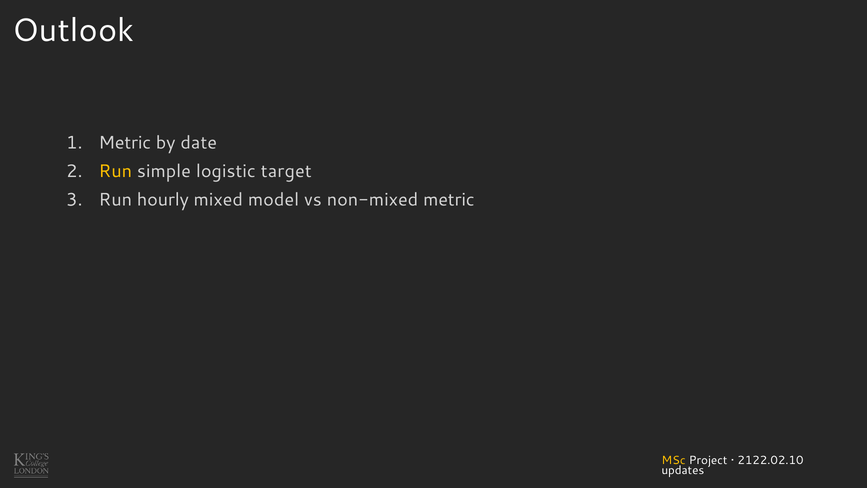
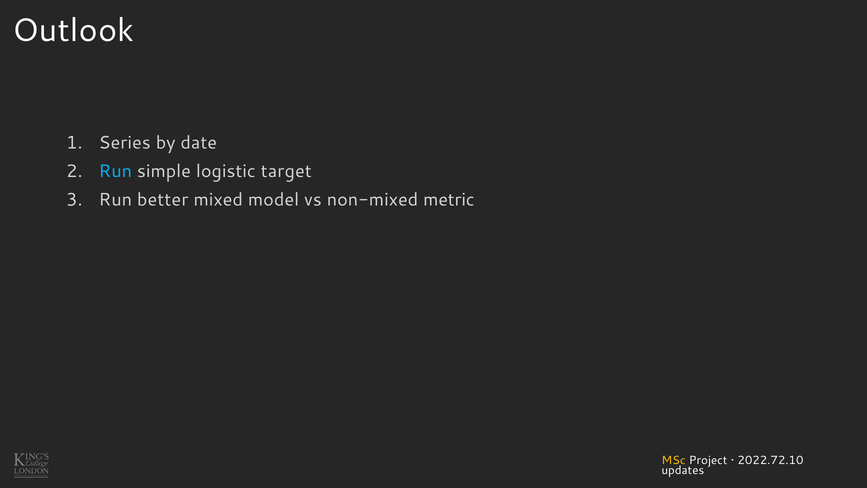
Metric at (125, 143): Metric -> Series
Run at (115, 171) colour: yellow -> light blue
hourly: hourly -> better
2122.02.10: 2122.02.10 -> 2022.72.10
